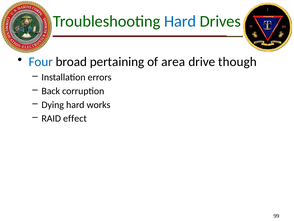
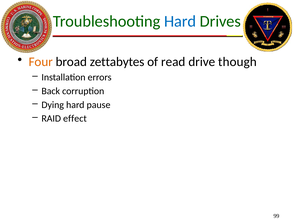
Four colour: blue -> orange
pertaining: pertaining -> zettabytes
area: area -> read
works: works -> pause
